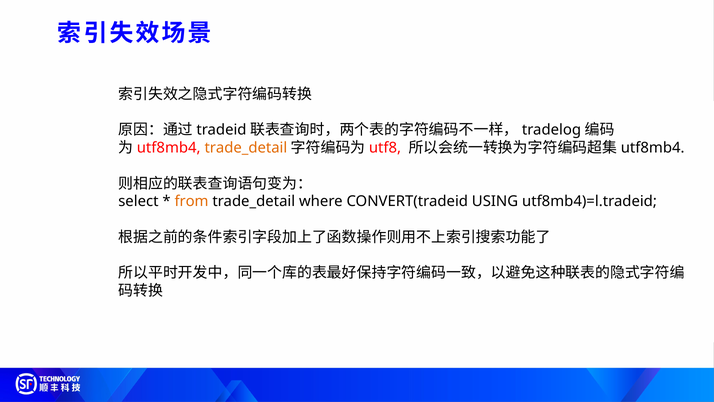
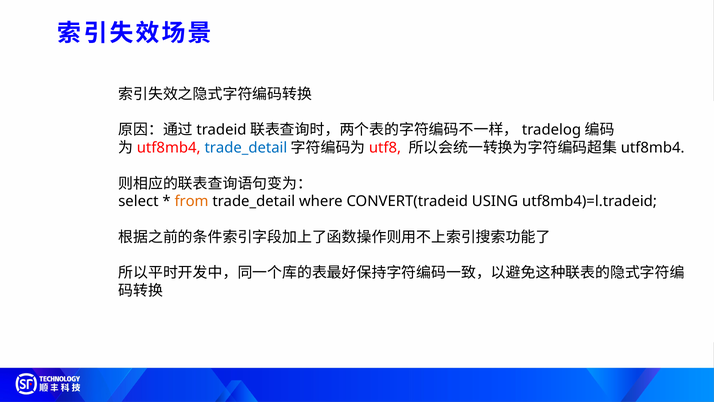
trade_detail at (246, 148) colour: orange -> blue
